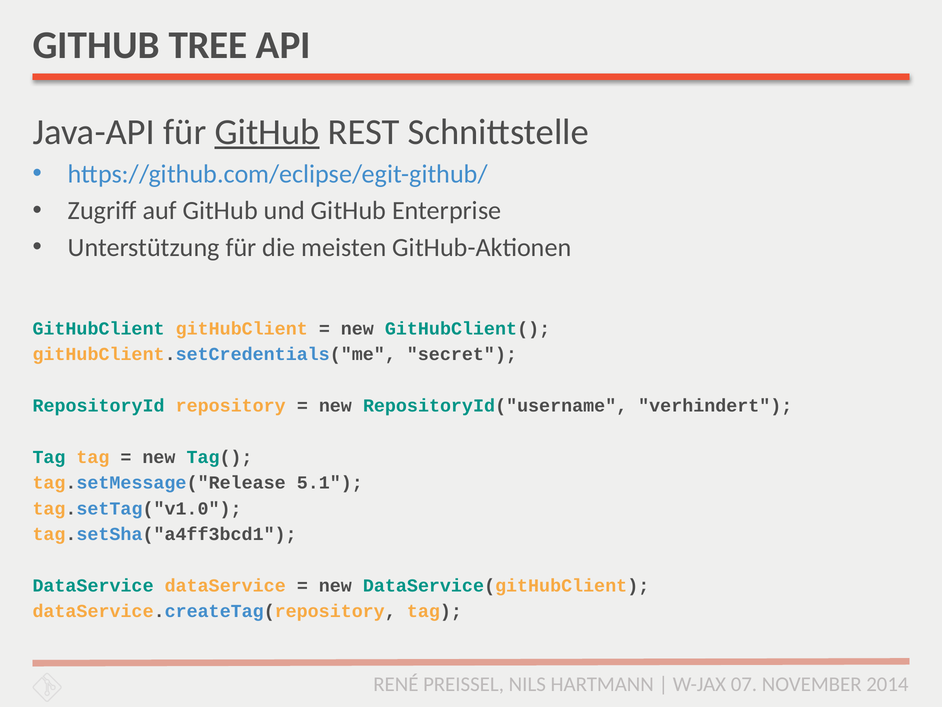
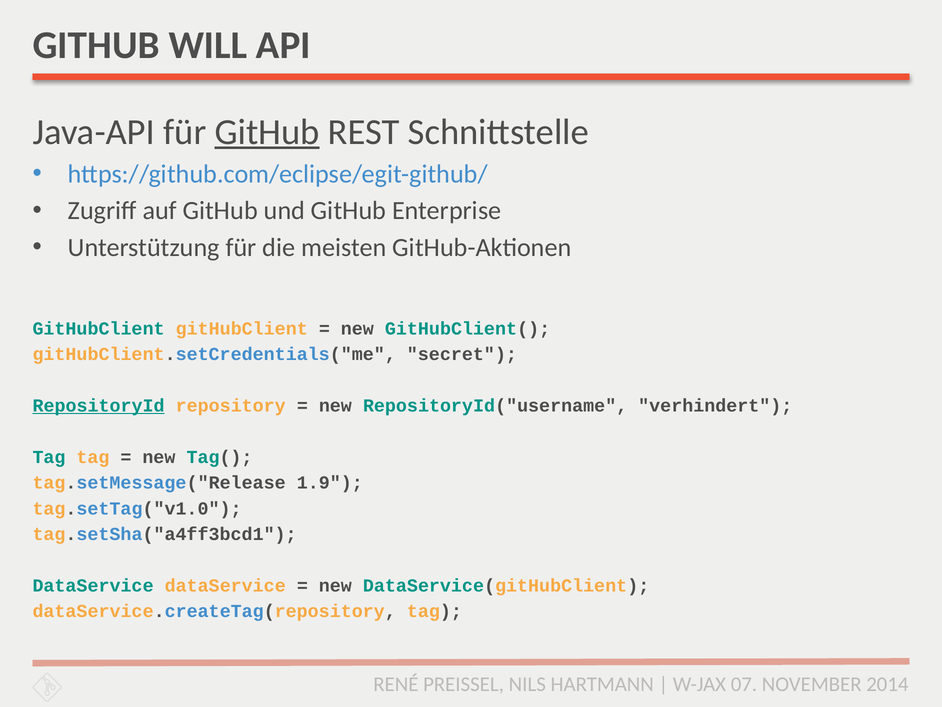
TREE: TREE -> WILL
RepositoryId underline: none -> present
5.1: 5.1 -> 1.9
